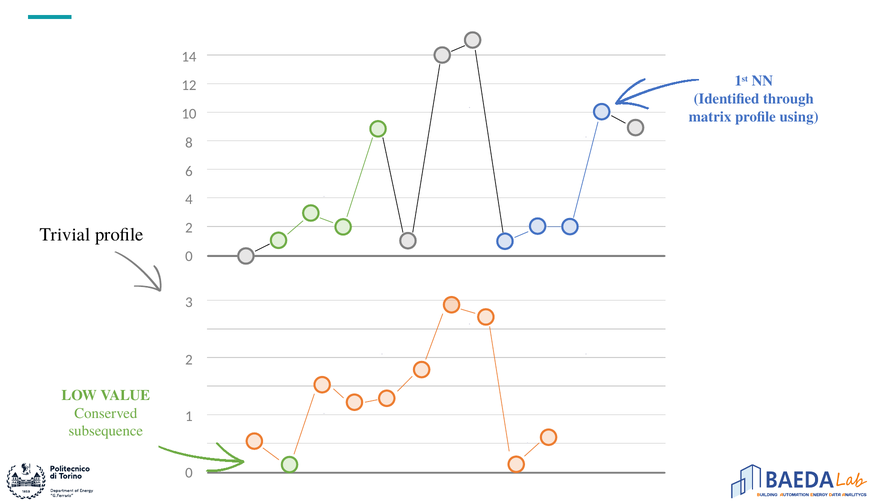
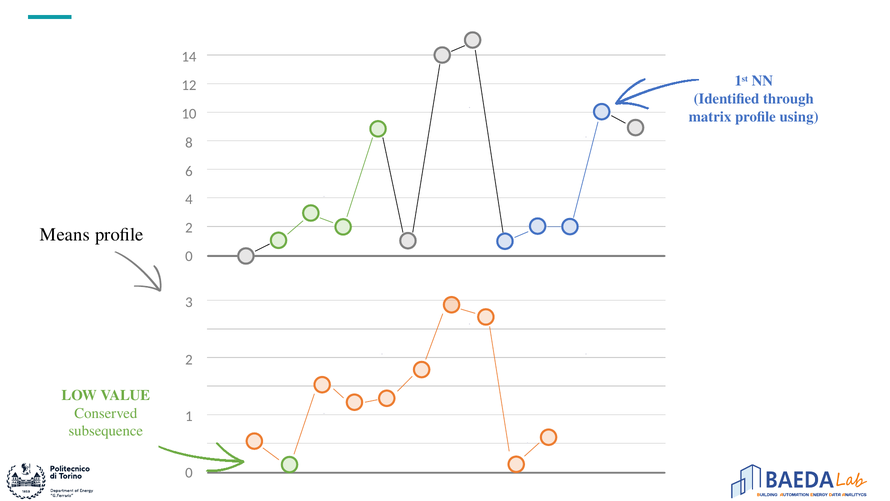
Trivial: Trivial -> Means
